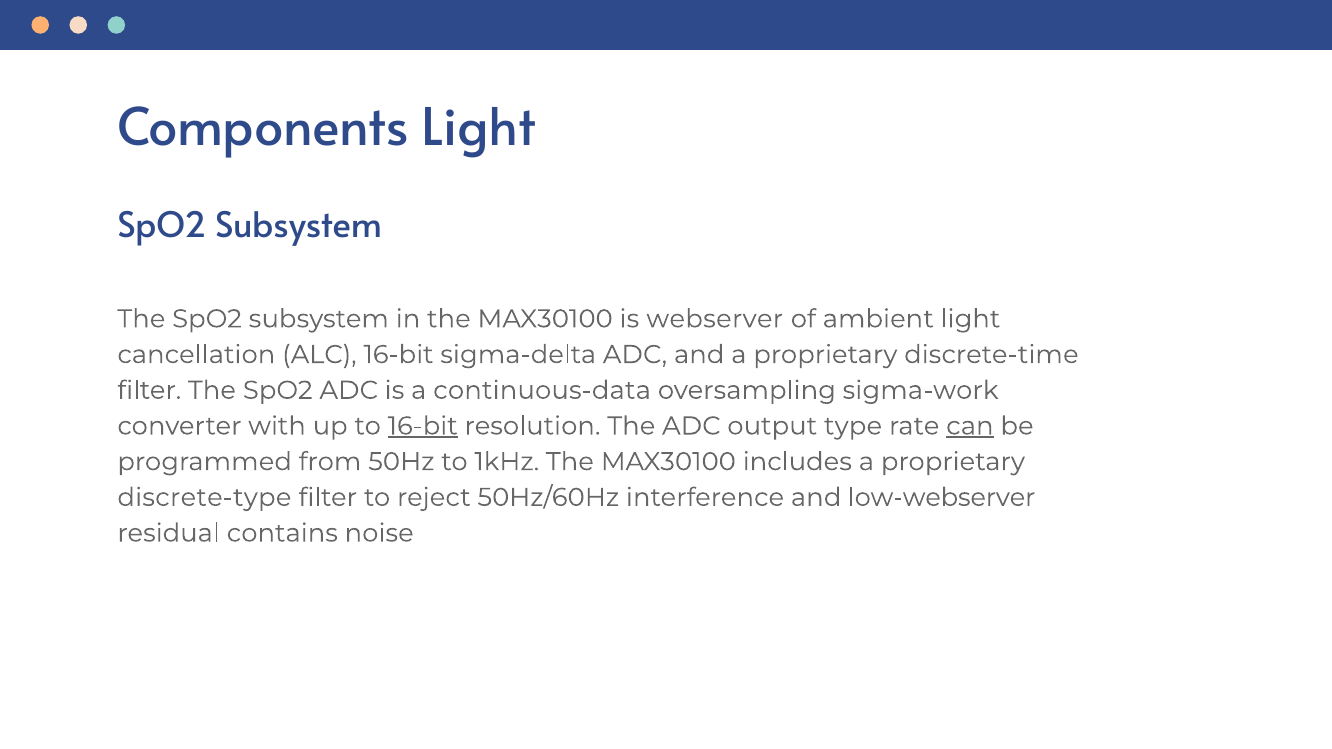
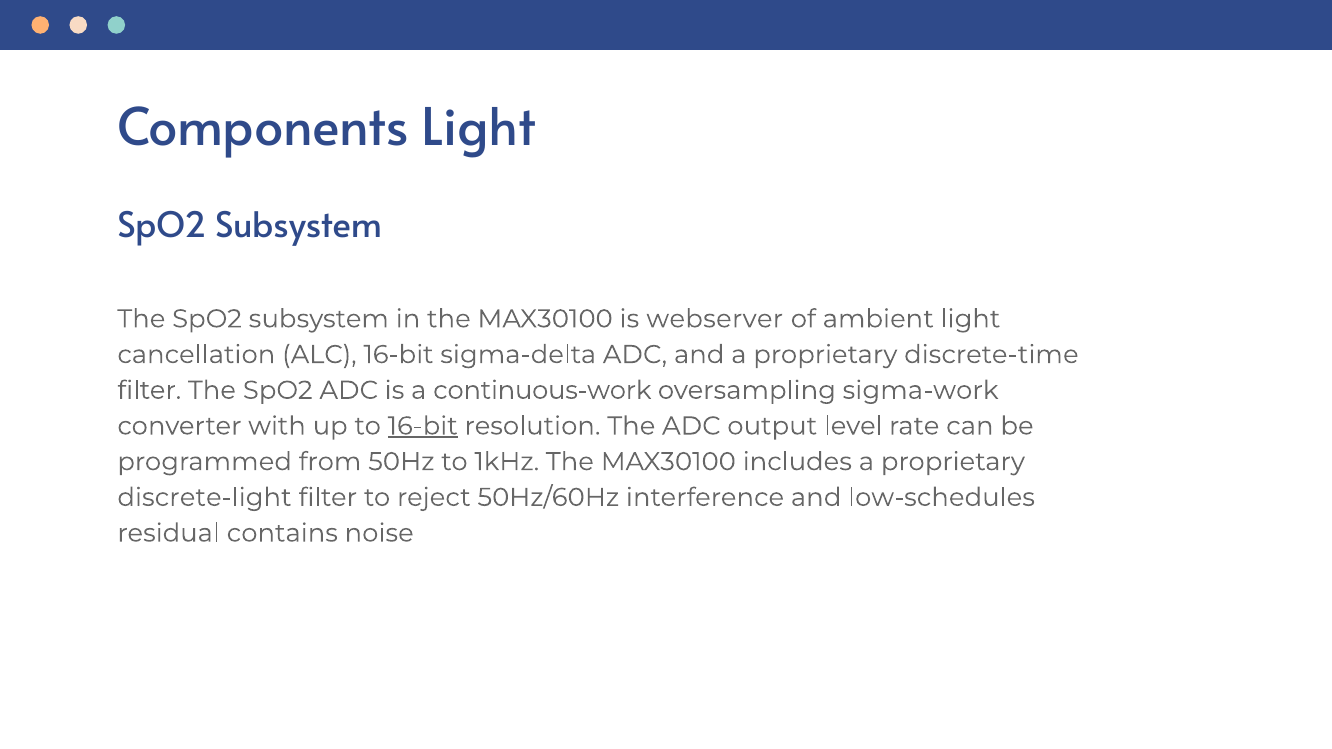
continuous-data: continuous-data -> continuous-work
type: type -> level
can underline: present -> none
discrete-type: discrete-type -> discrete-light
low-webserver: low-webserver -> low-schedules
